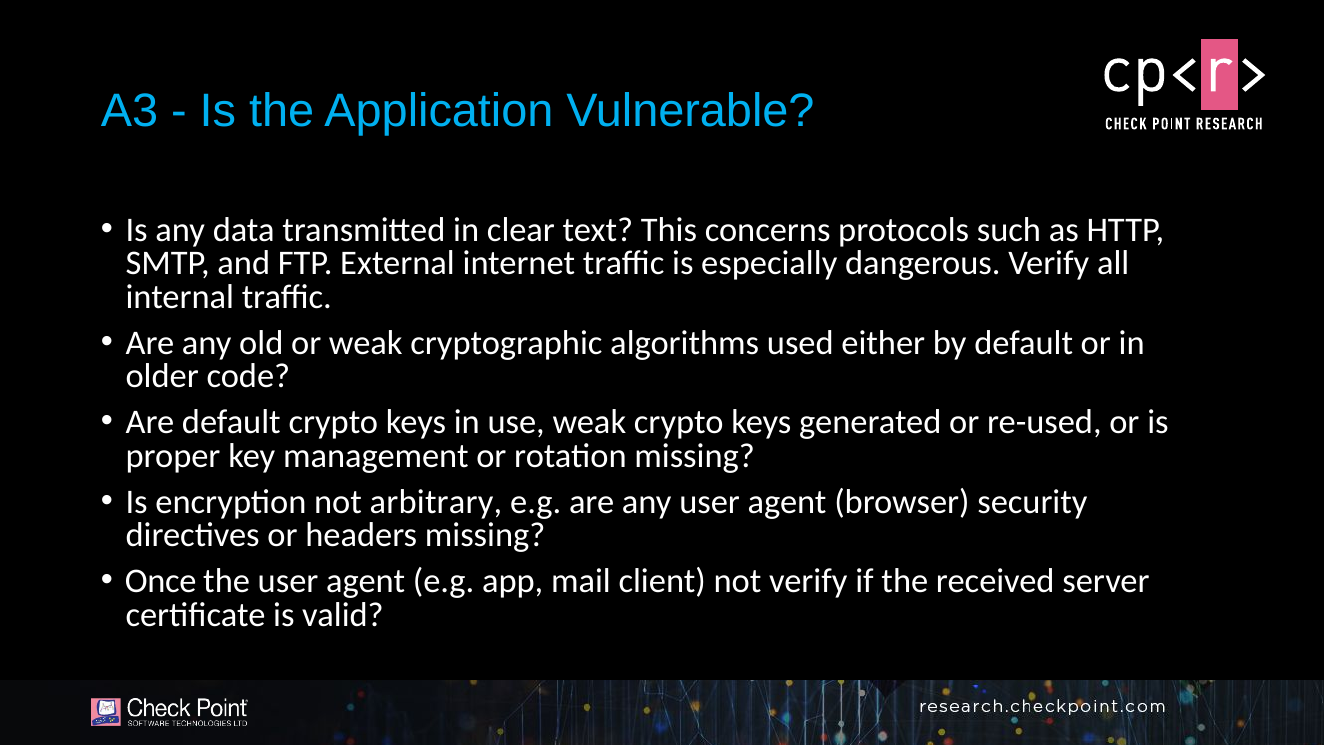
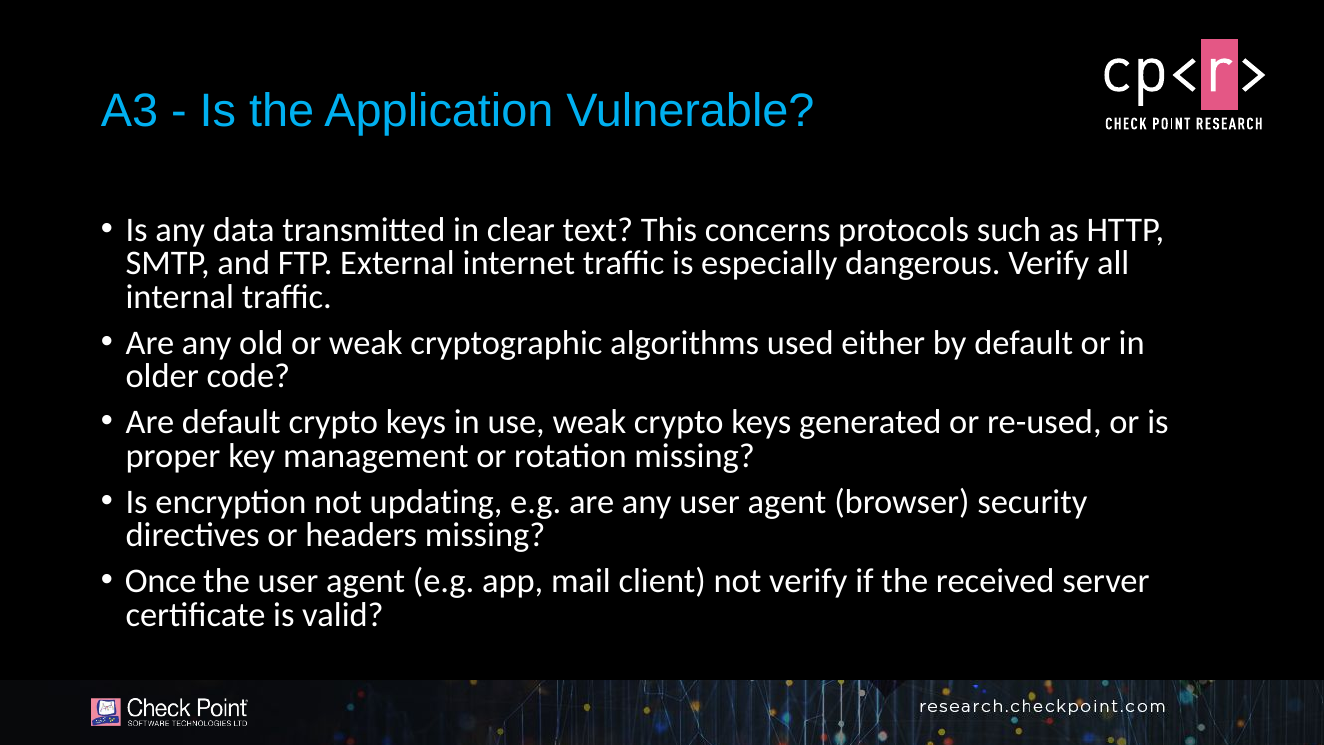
arbitrary: arbitrary -> updating
